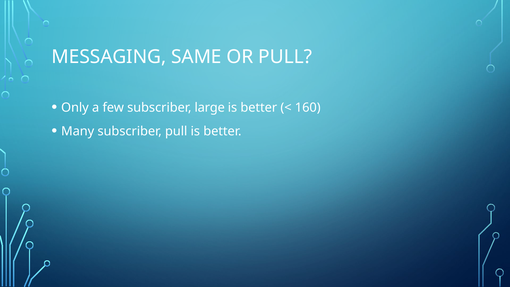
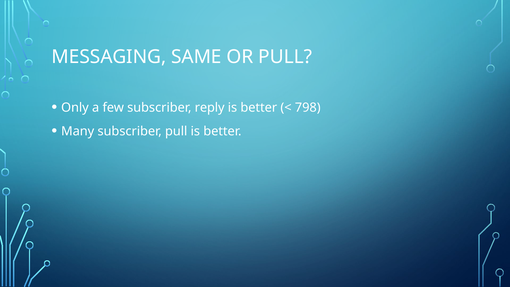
large: large -> reply
160: 160 -> 798
